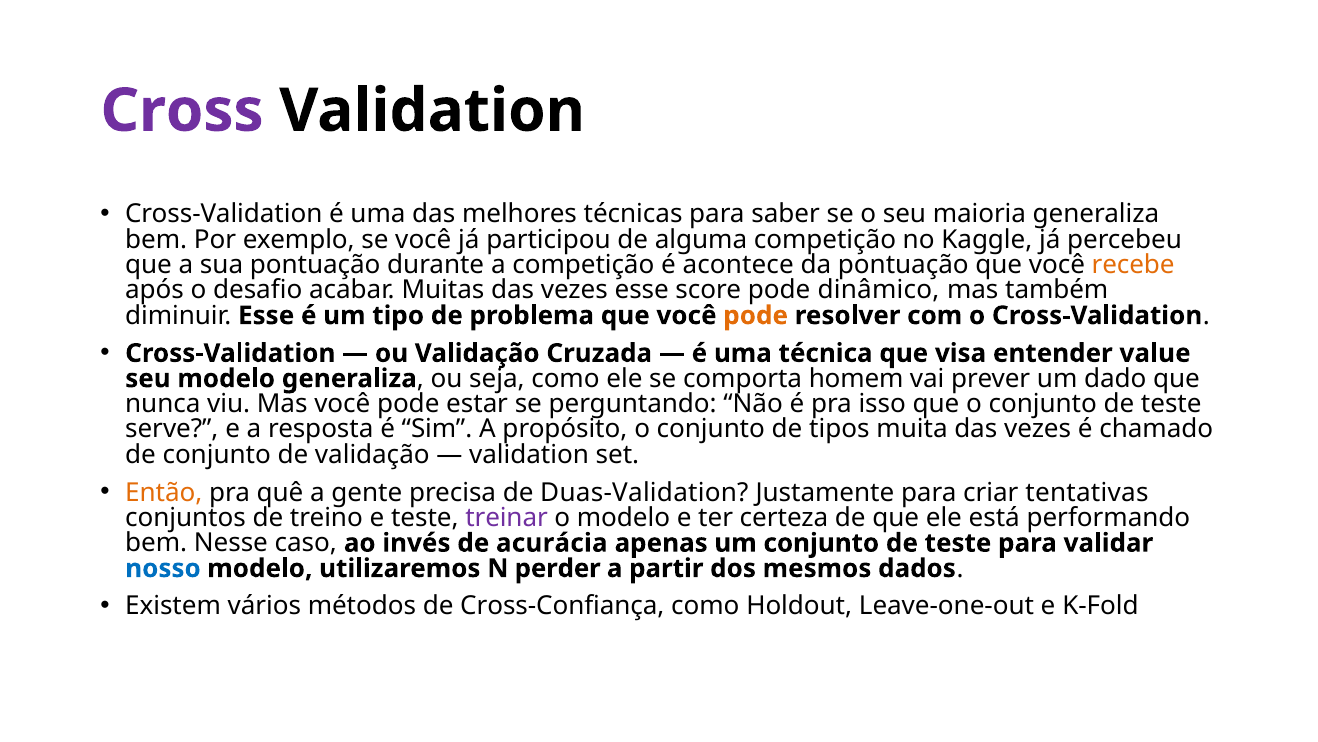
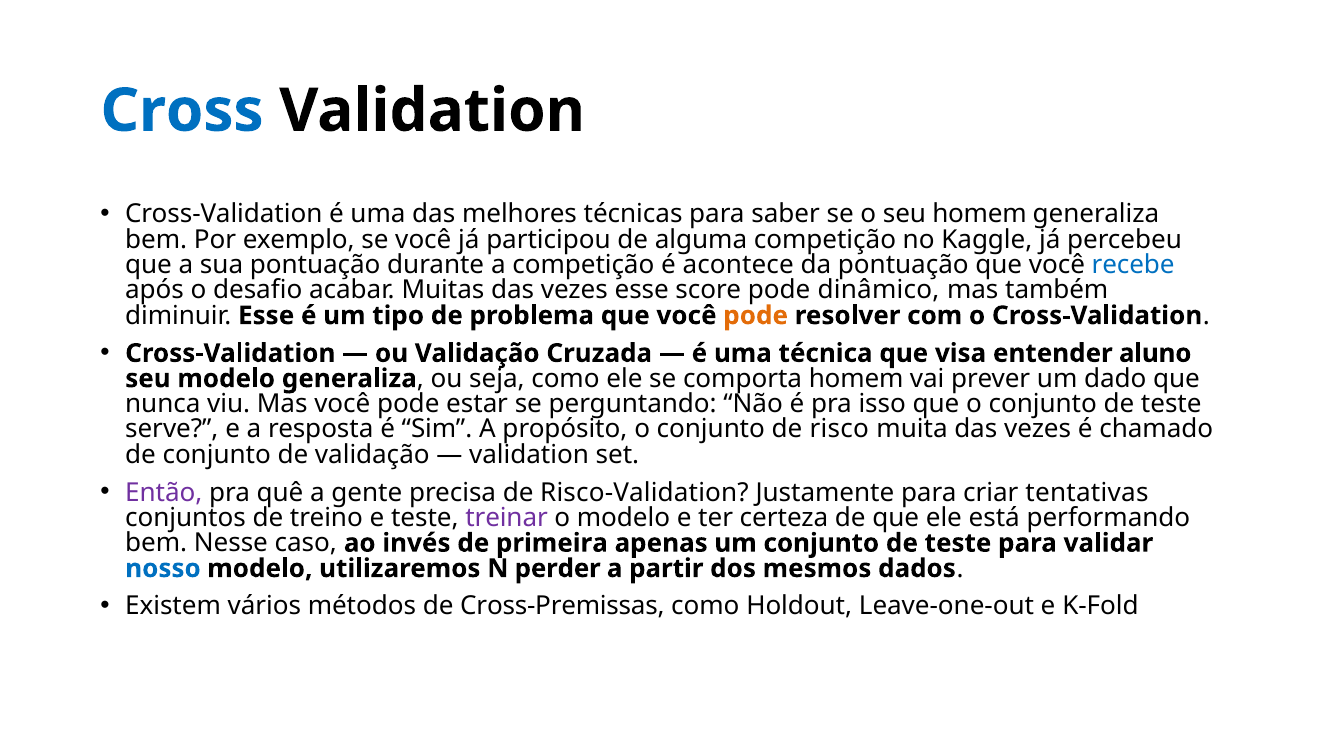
Cross colour: purple -> blue
seu maioria: maioria -> homem
recebe colour: orange -> blue
value: value -> aluno
tipos: tipos -> risco
Então colour: orange -> purple
Duas-Validation: Duas-Validation -> Risco-Validation
acurácia: acurácia -> primeira
Cross-Confiança: Cross-Confiança -> Cross-Premissas
